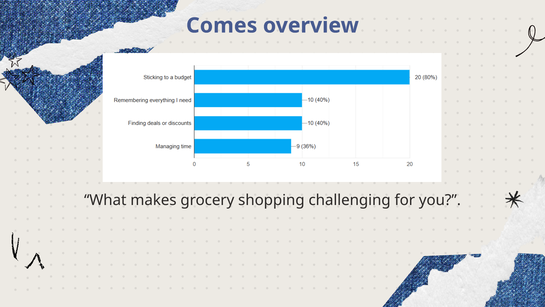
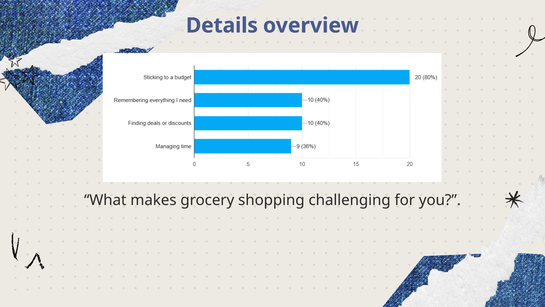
Comes: Comes -> Details
